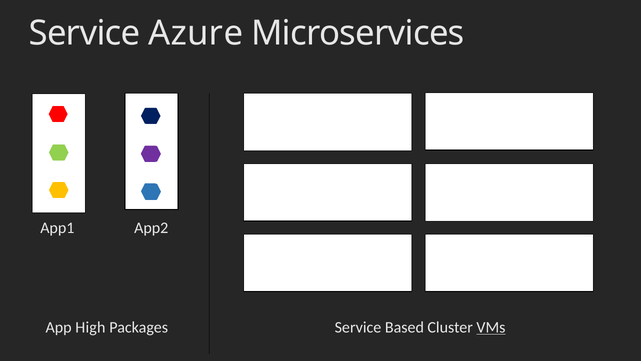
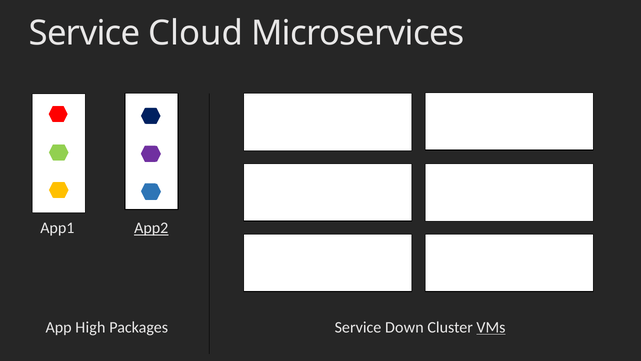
Azure: Azure -> Cloud
App2 underline: none -> present
Based: Based -> Down
